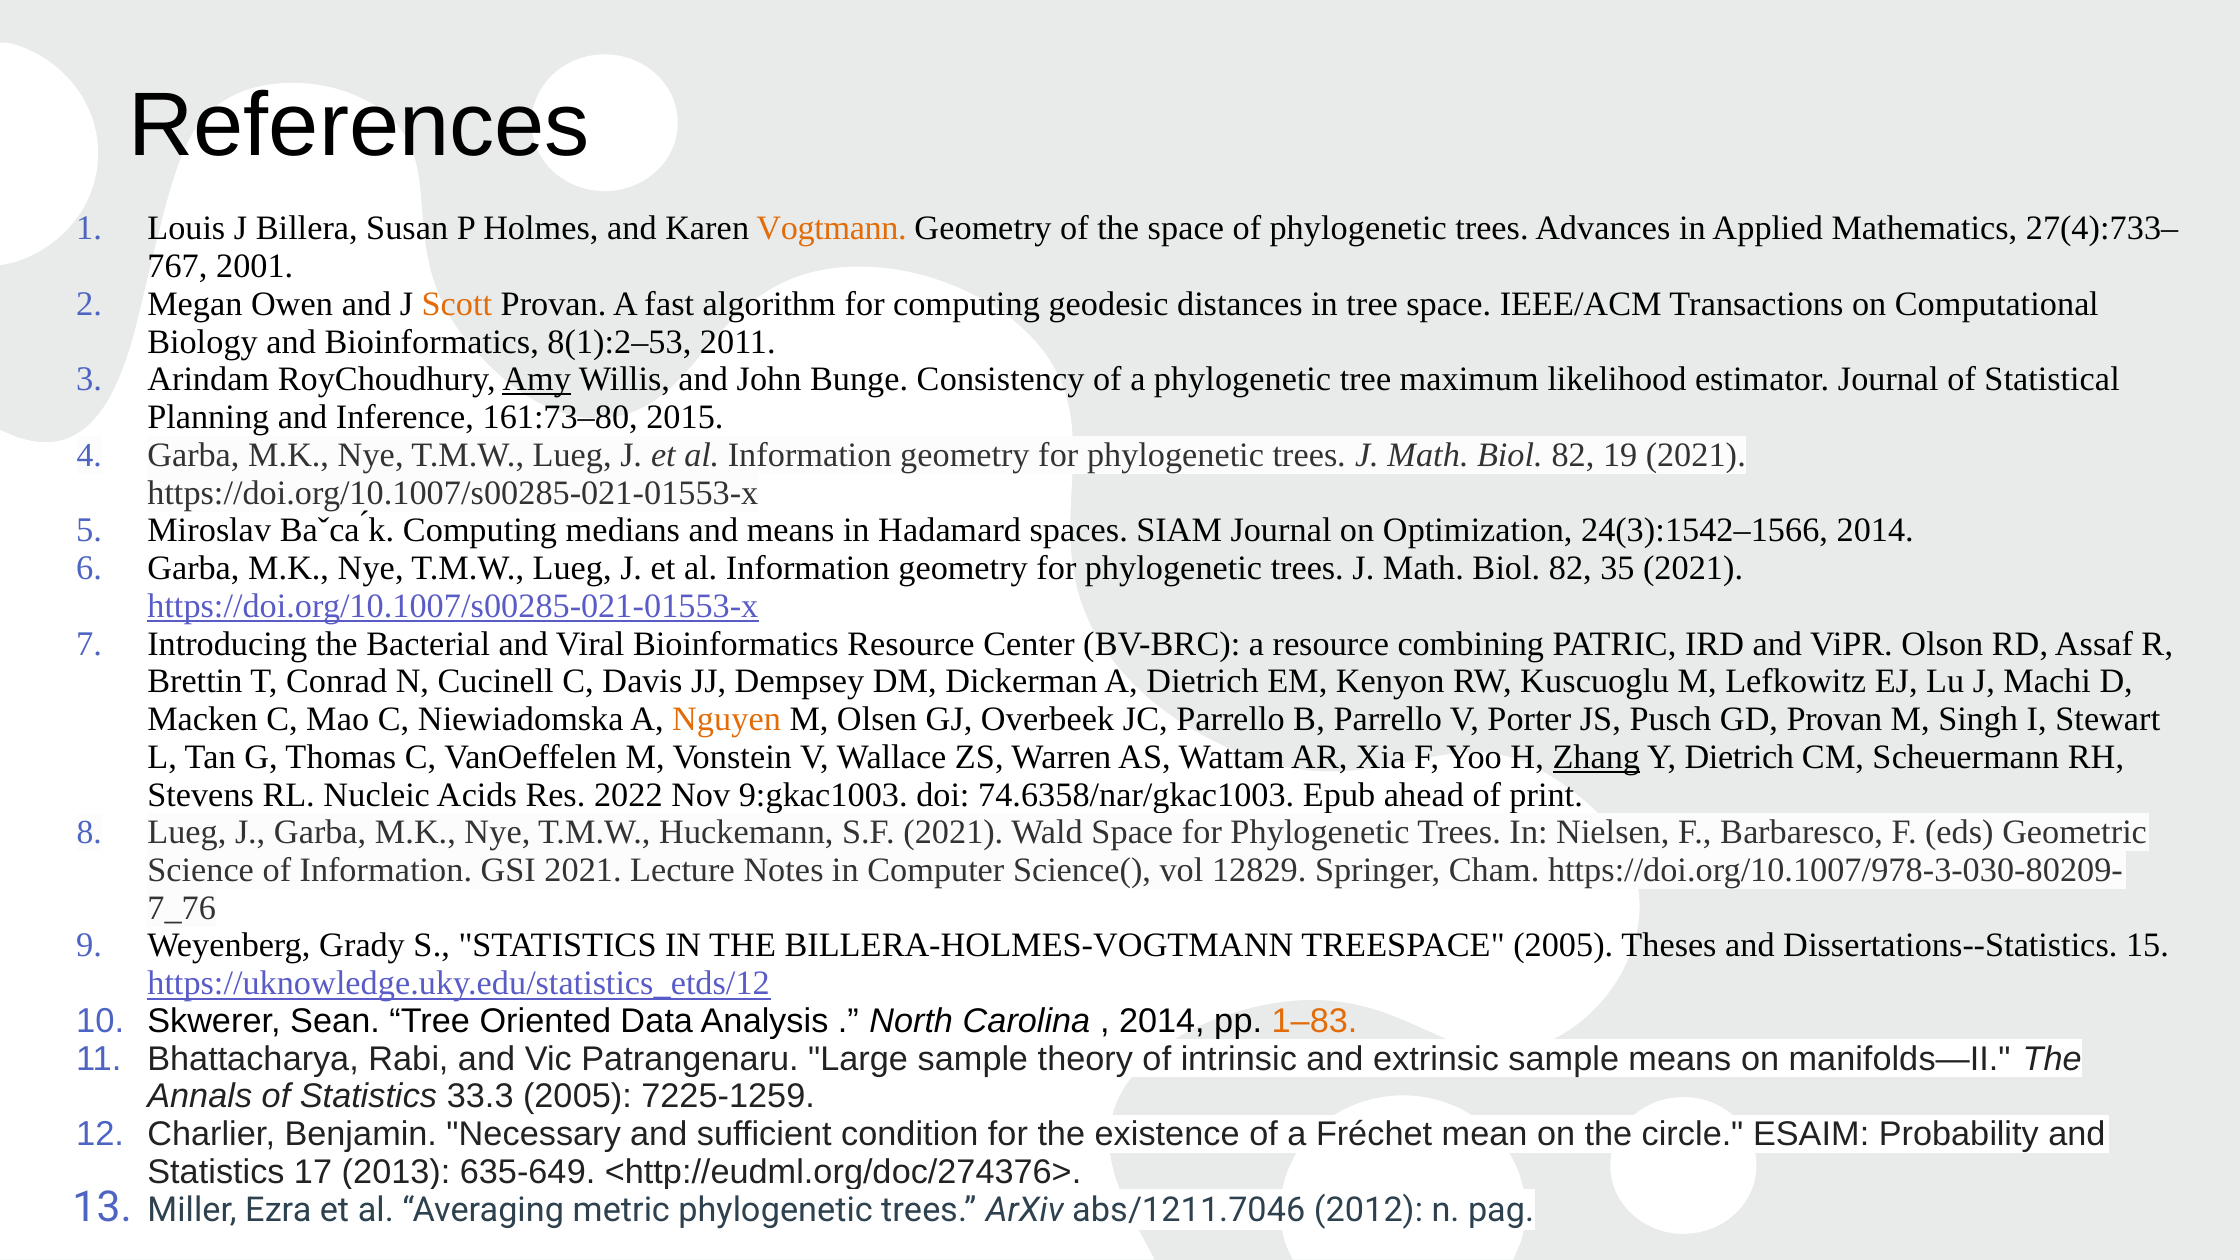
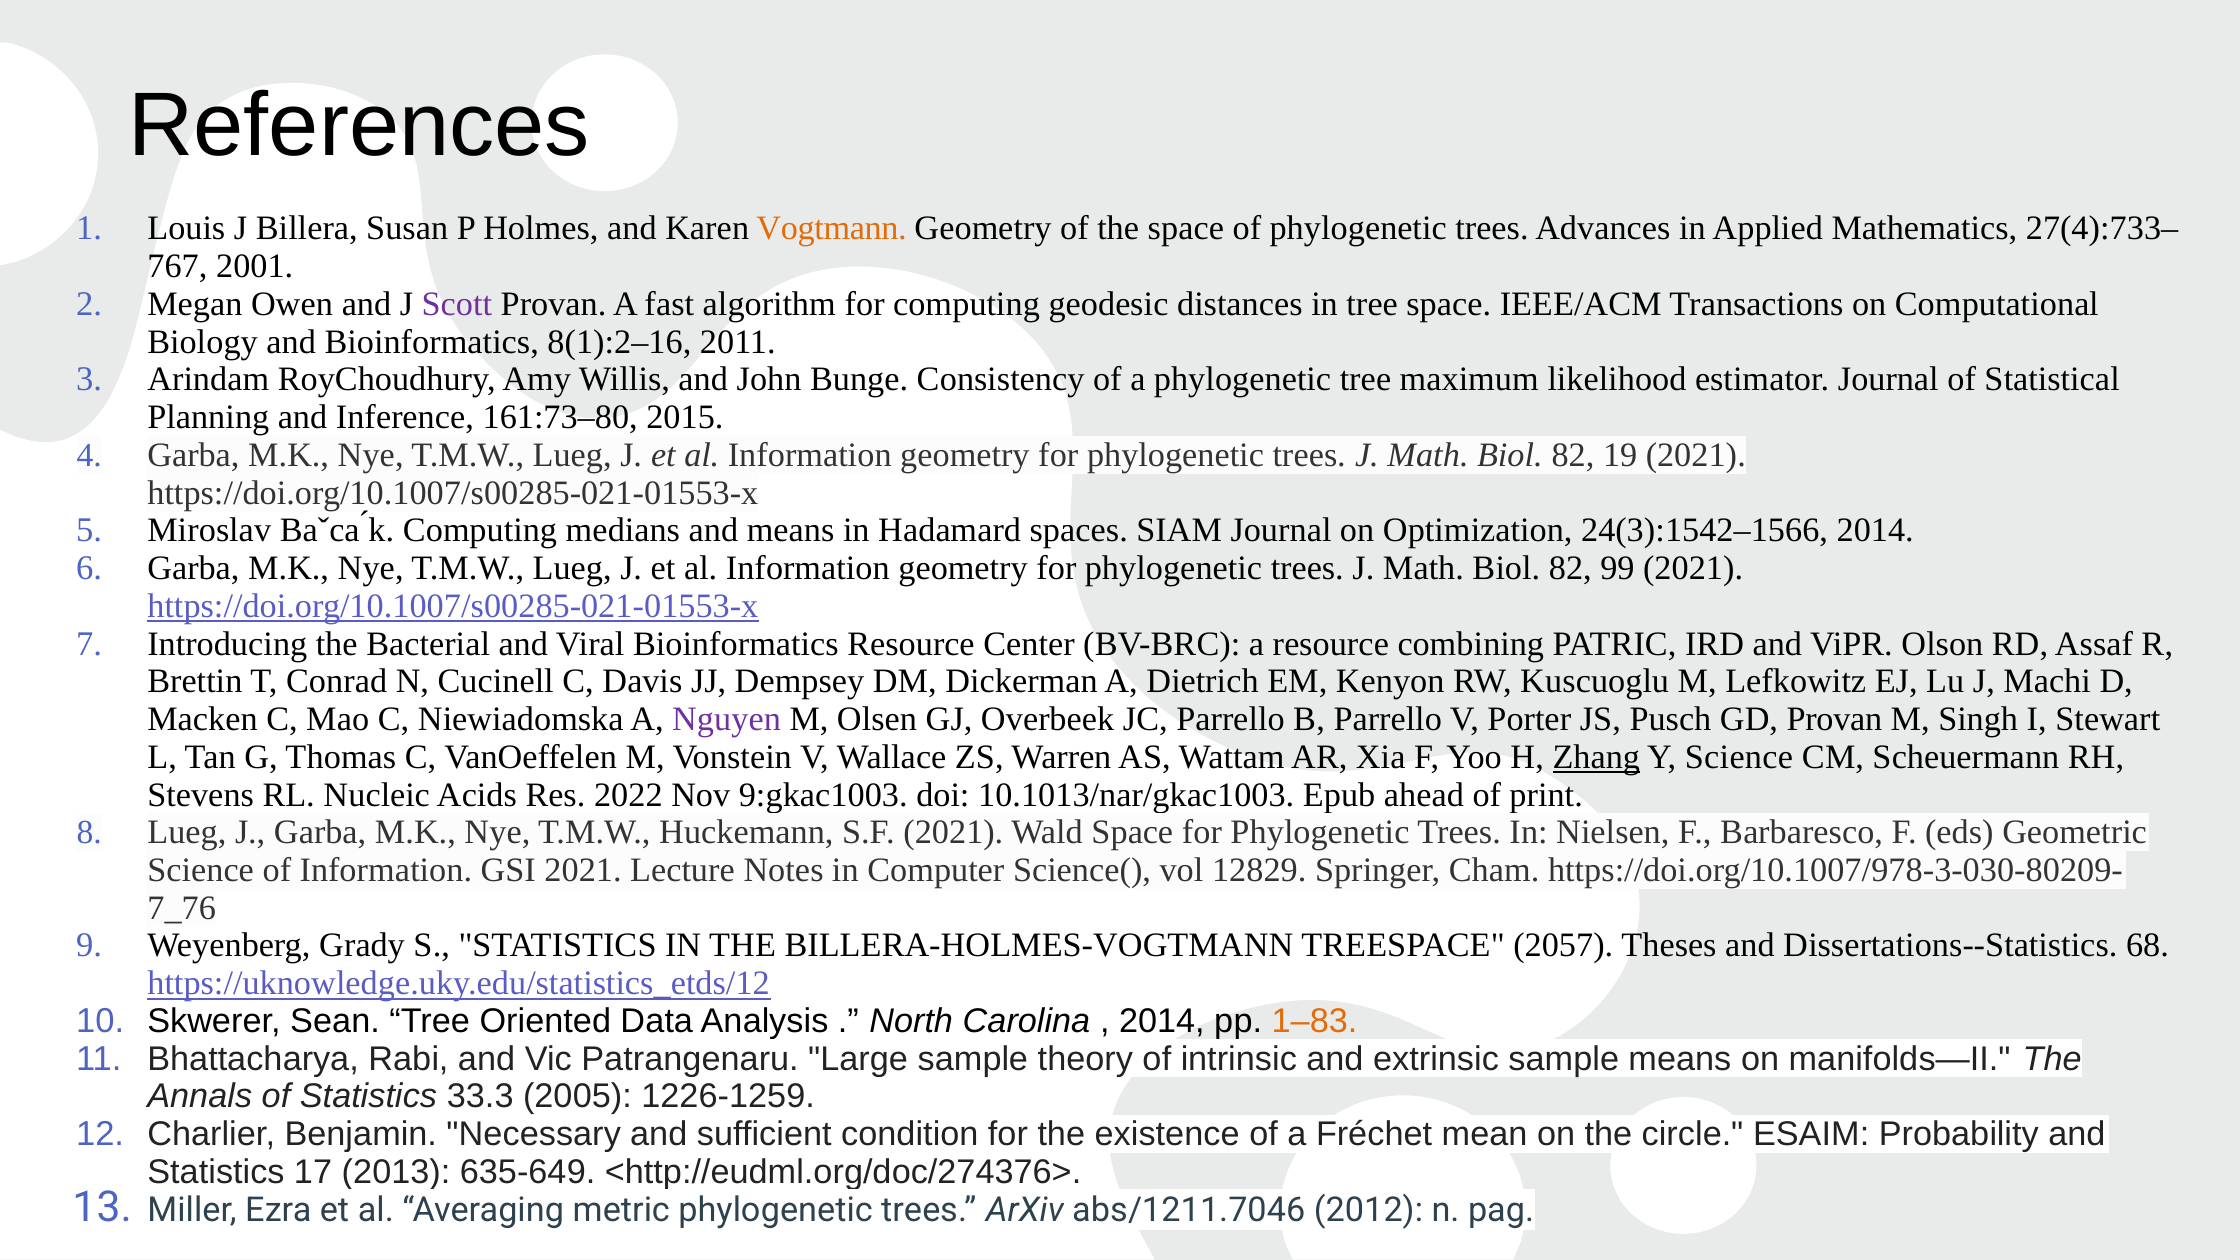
Scott colour: orange -> purple
8(1):2–53: 8(1):2–53 -> 8(1):2–16
Amy underline: present -> none
35: 35 -> 99
Nguyen colour: orange -> purple
Y Dietrich: Dietrich -> Science
74.6358/nar/gkac1003: 74.6358/nar/gkac1003 -> 10.1013/nar/gkac1003
TREESPACE 2005: 2005 -> 2057
15: 15 -> 68
7225-1259: 7225-1259 -> 1226-1259
